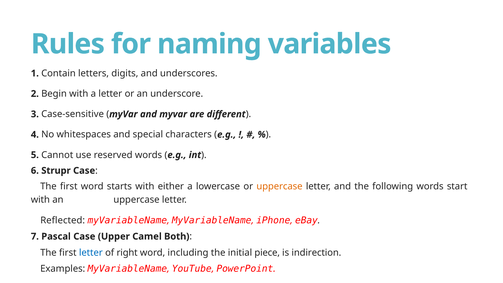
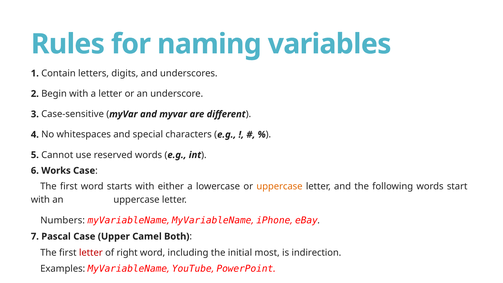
Strupr: Strupr -> Works
Reflected: Reflected -> Numbers
letter at (91, 253) colour: blue -> red
piece: piece -> most
